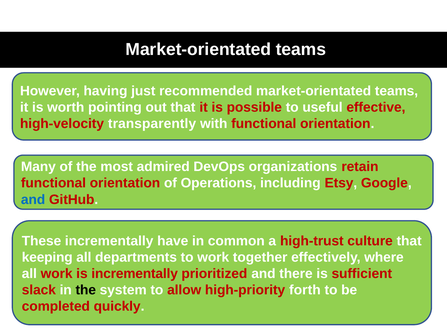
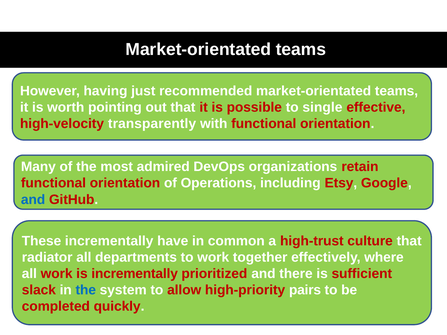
useful: useful -> single
keeping: keeping -> radiator
the at (86, 290) colour: black -> blue
forth: forth -> pairs
